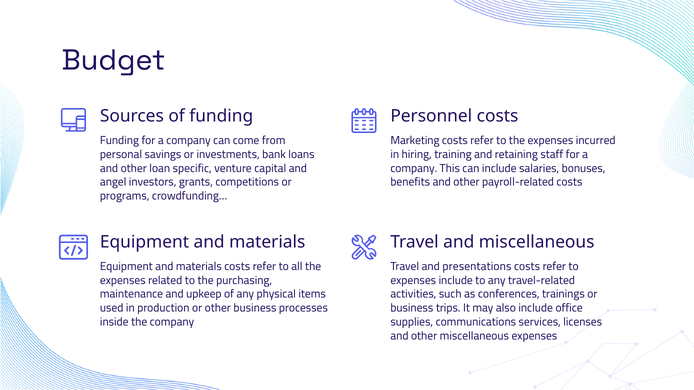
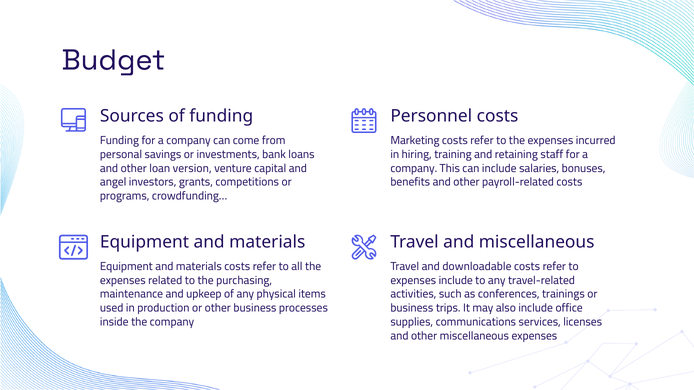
specific: specific -> version
presentations: presentations -> downloadable
